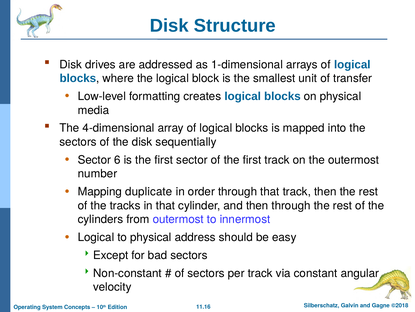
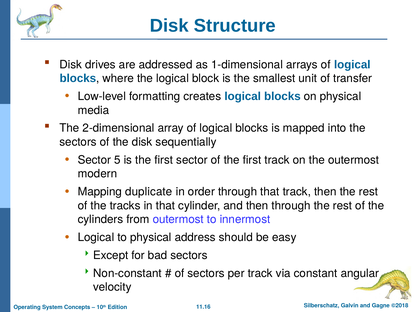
4-dimensional: 4-dimensional -> 2-dimensional
6: 6 -> 5
number: number -> modern
